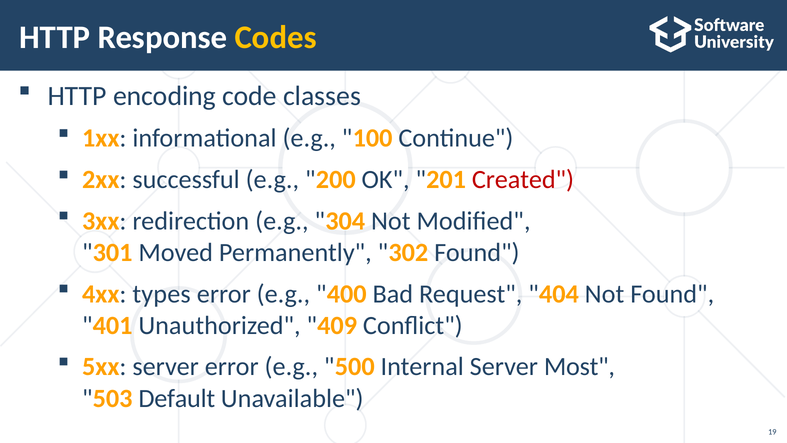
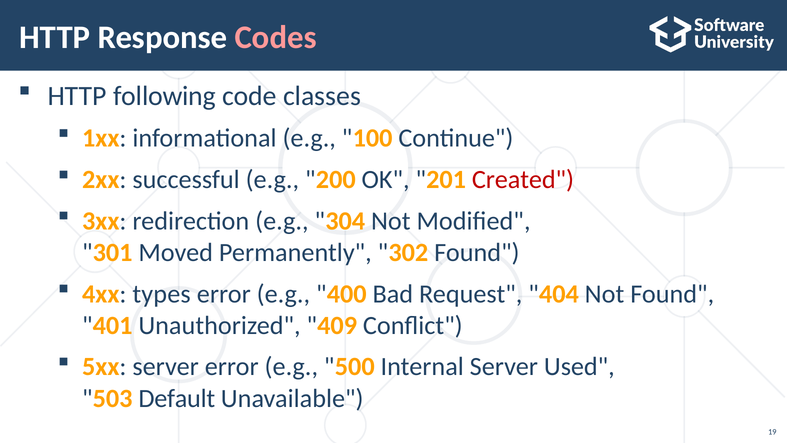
Codes colour: yellow -> pink
encoding: encoding -> following
Most: Most -> Used
